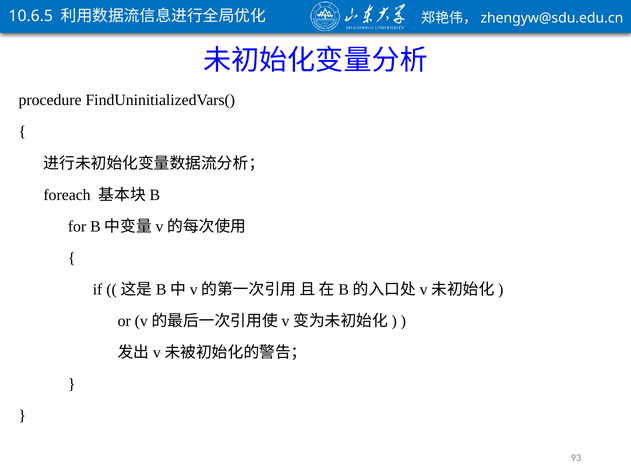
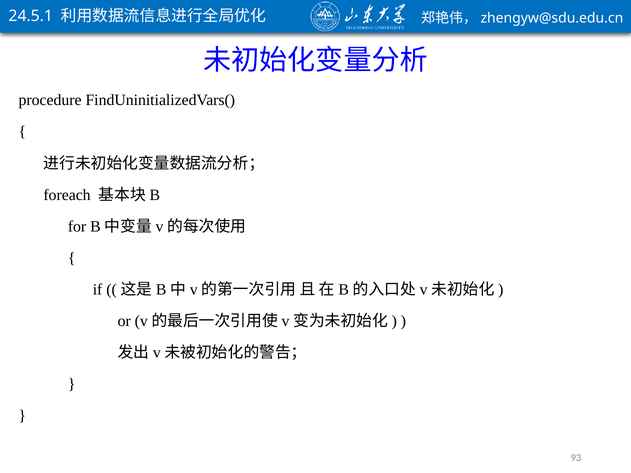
10.6.5: 10.6.5 -> 24.5.1
